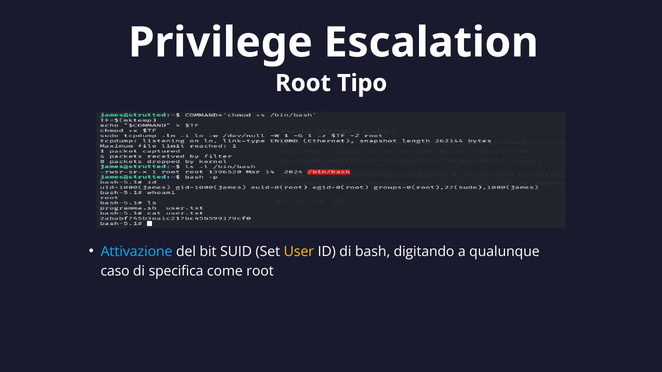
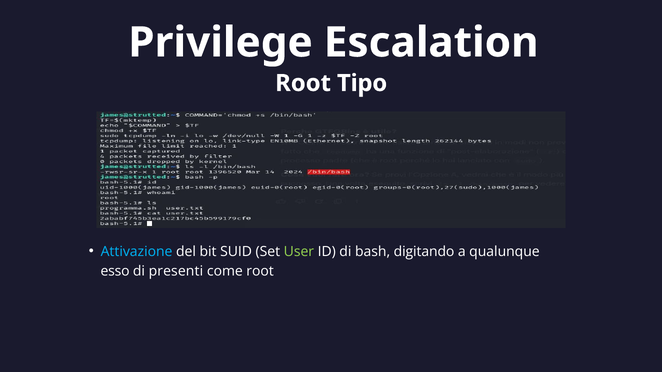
User colour: yellow -> light green
caso: caso -> esso
specifica: specifica -> presenti
